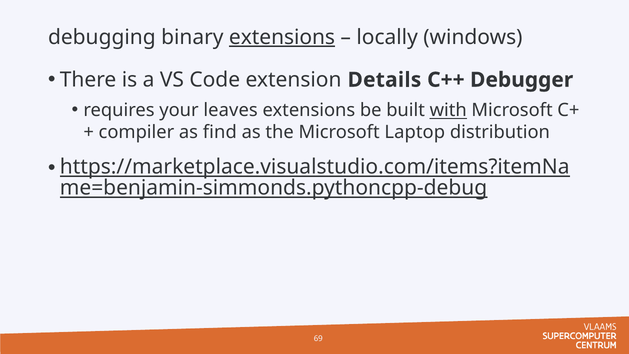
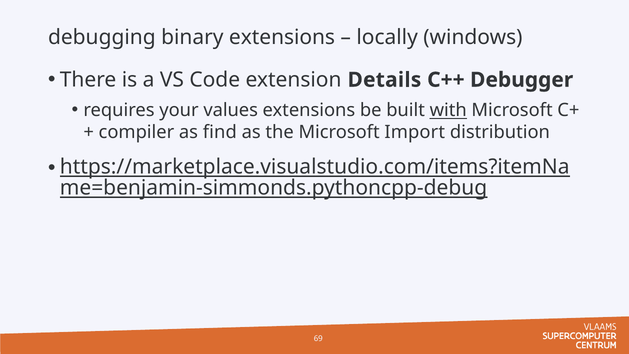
extensions at (282, 37) underline: present -> none
leaves: leaves -> values
Laptop: Laptop -> Import
